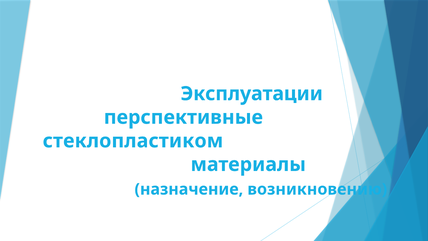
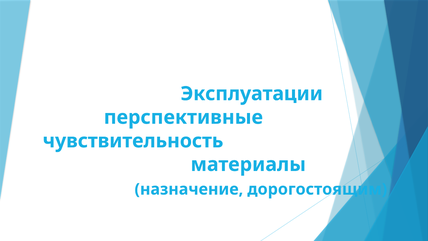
стеклопластиком: стеклопластиком -> чувствительность
возникновению: возникновению -> дорогостоящим
